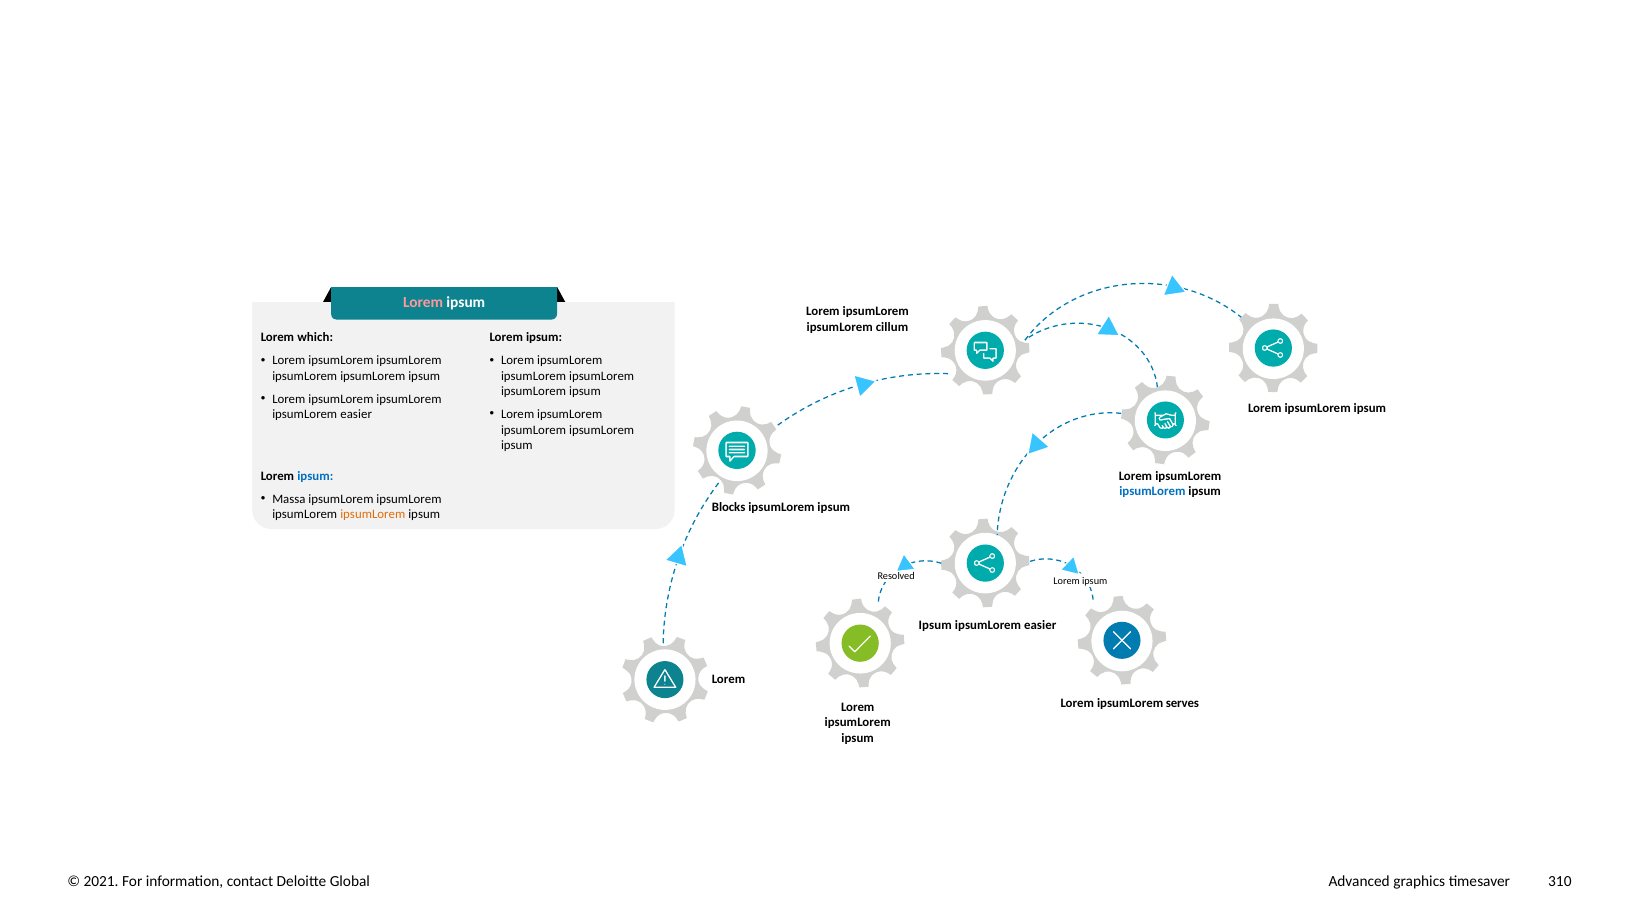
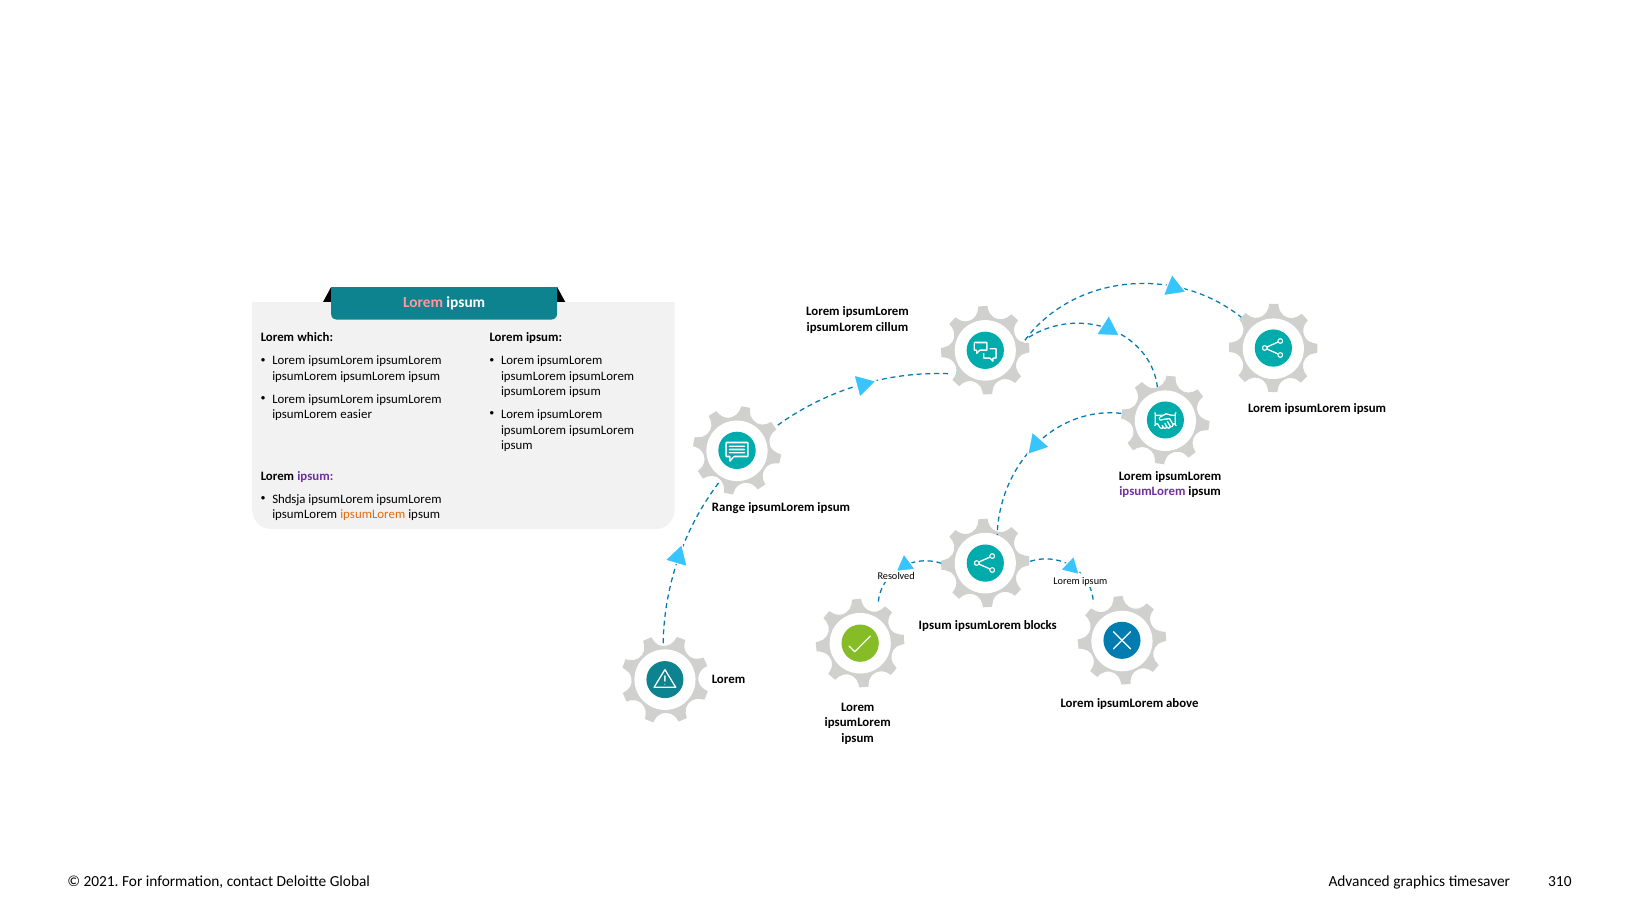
ipsum at (315, 476) colour: blue -> purple
ipsumLorem at (1152, 491) colour: blue -> purple
Massa: Massa -> Shdsja
Blocks: Blocks -> Range
easier at (1040, 625): easier -> blocks
serves: serves -> above
